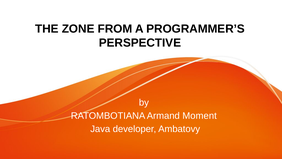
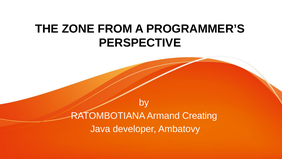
Moment: Moment -> Creating
